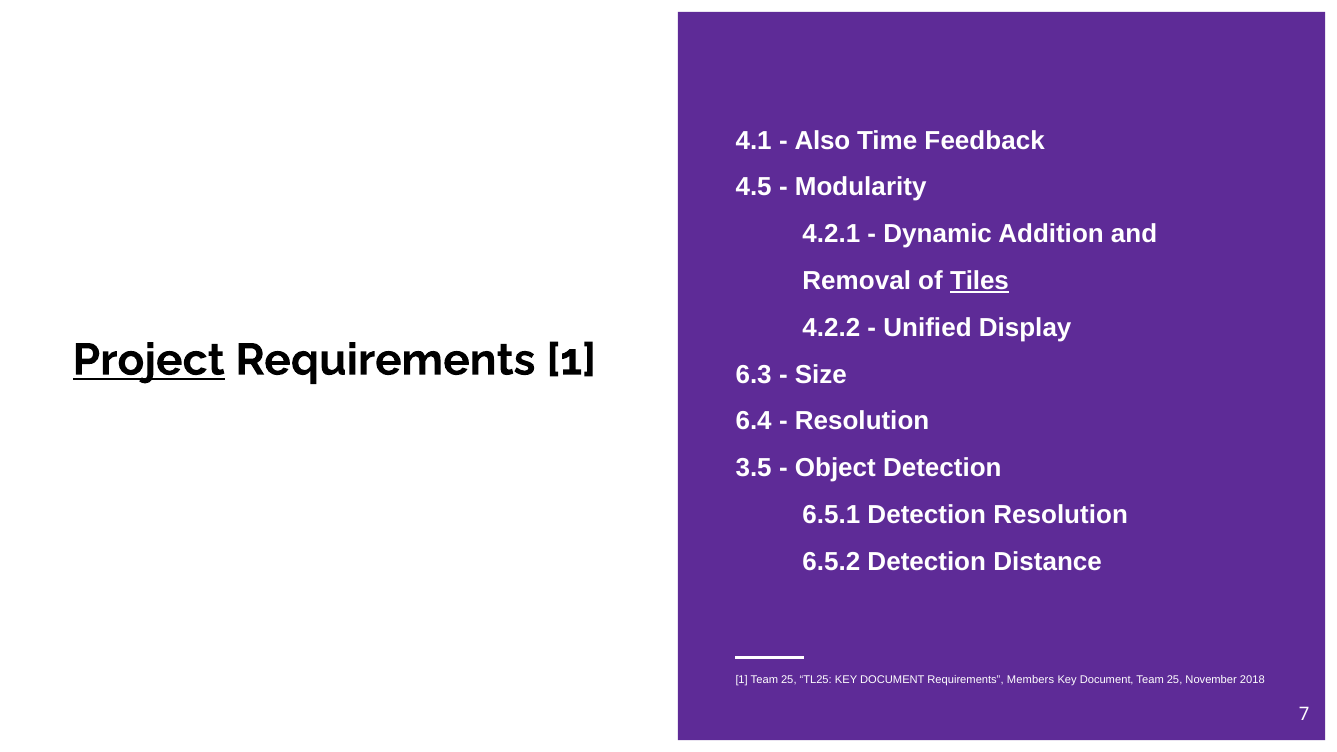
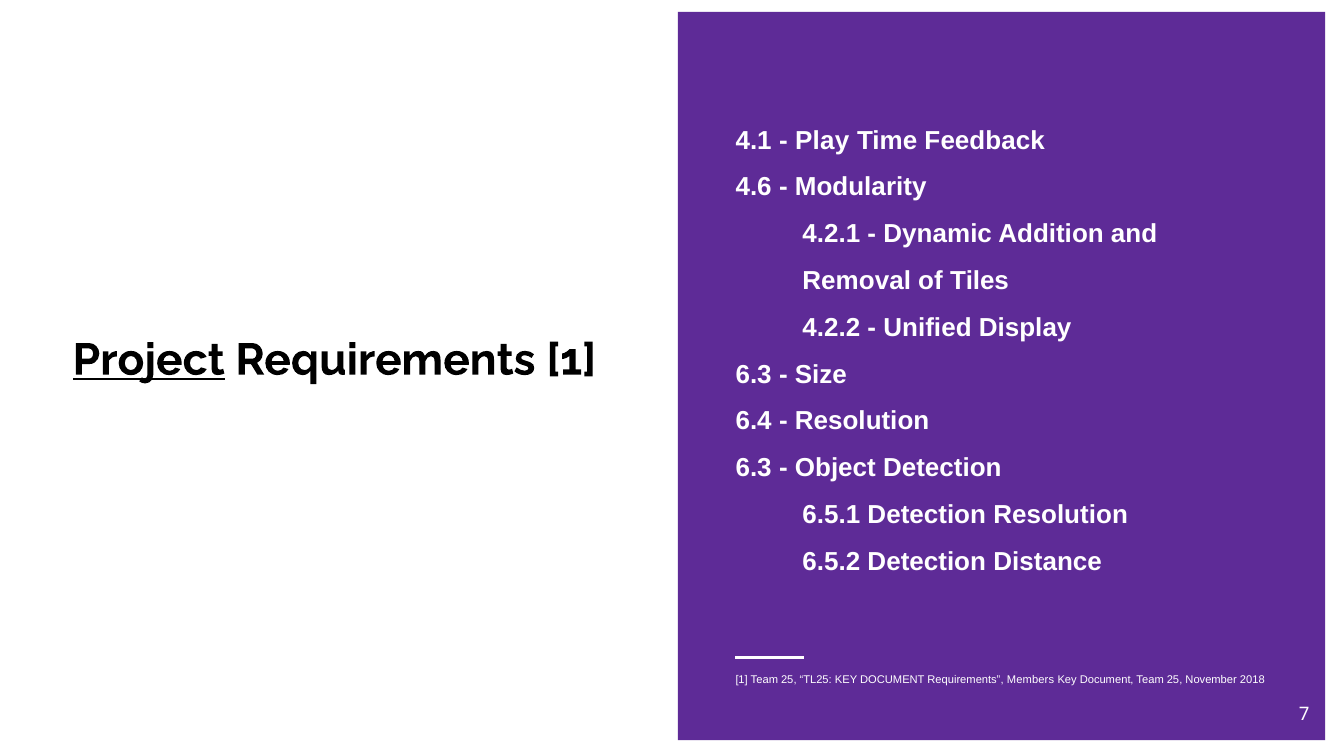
Also: Also -> Play
4.5: 4.5 -> 4.6
Tiles underline: present -> none
3.5 at (754, 468): 3.5 -> 6.3
